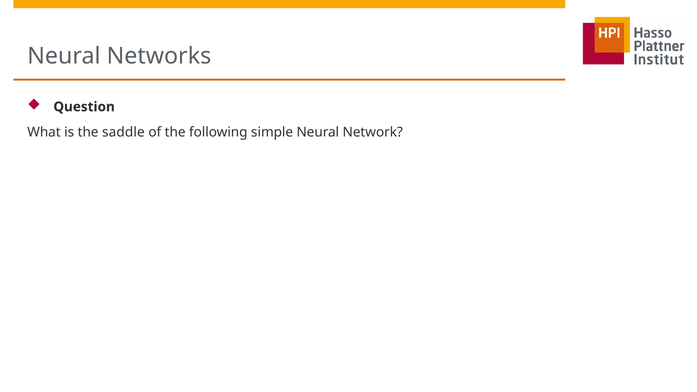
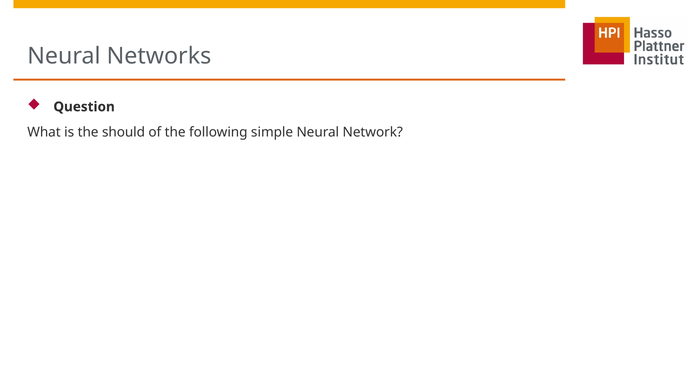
saddle: saddle -> should
